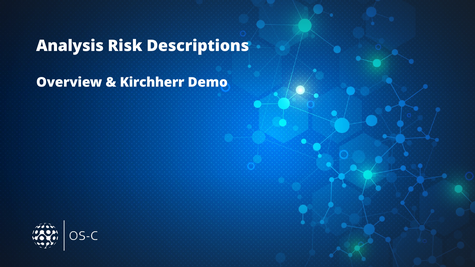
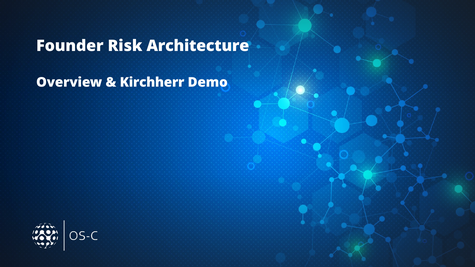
Analysis: Analysis -> Founder
Descriptions: Descriptions -> Architecture
